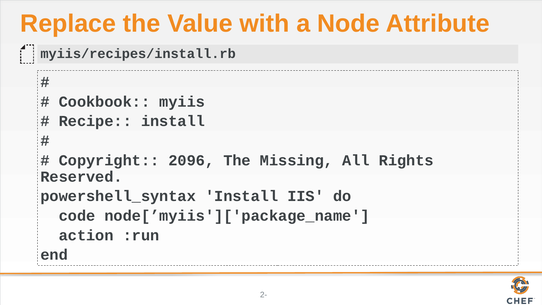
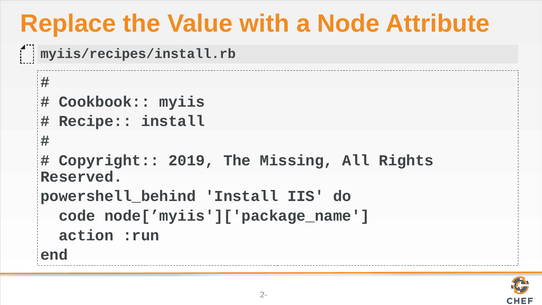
2096: 2096 -> 2019
powershell_syntax: powershell_syntax -> powershell_behind
